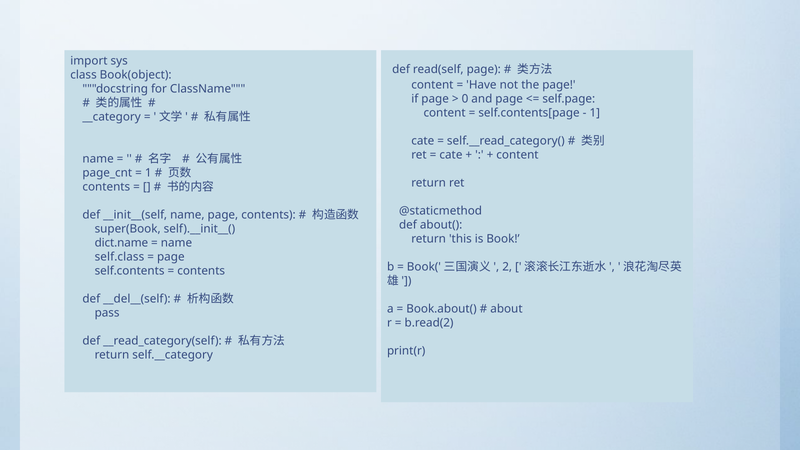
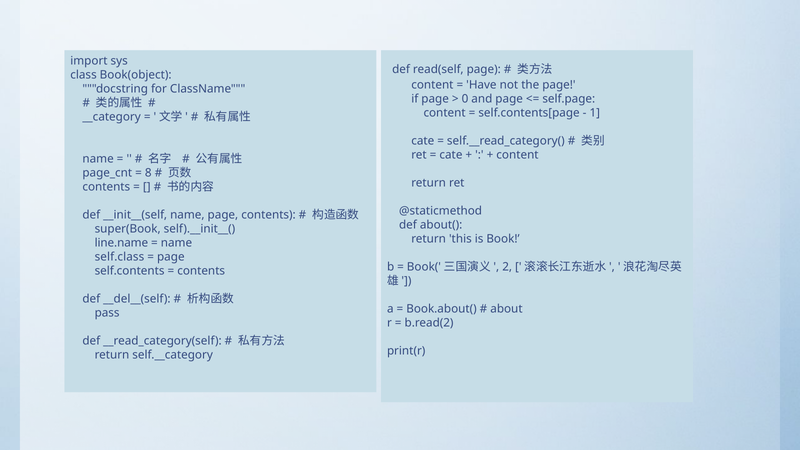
1 at (148, 173): 1 -> 8
dict.name: dict.name -> line.name
